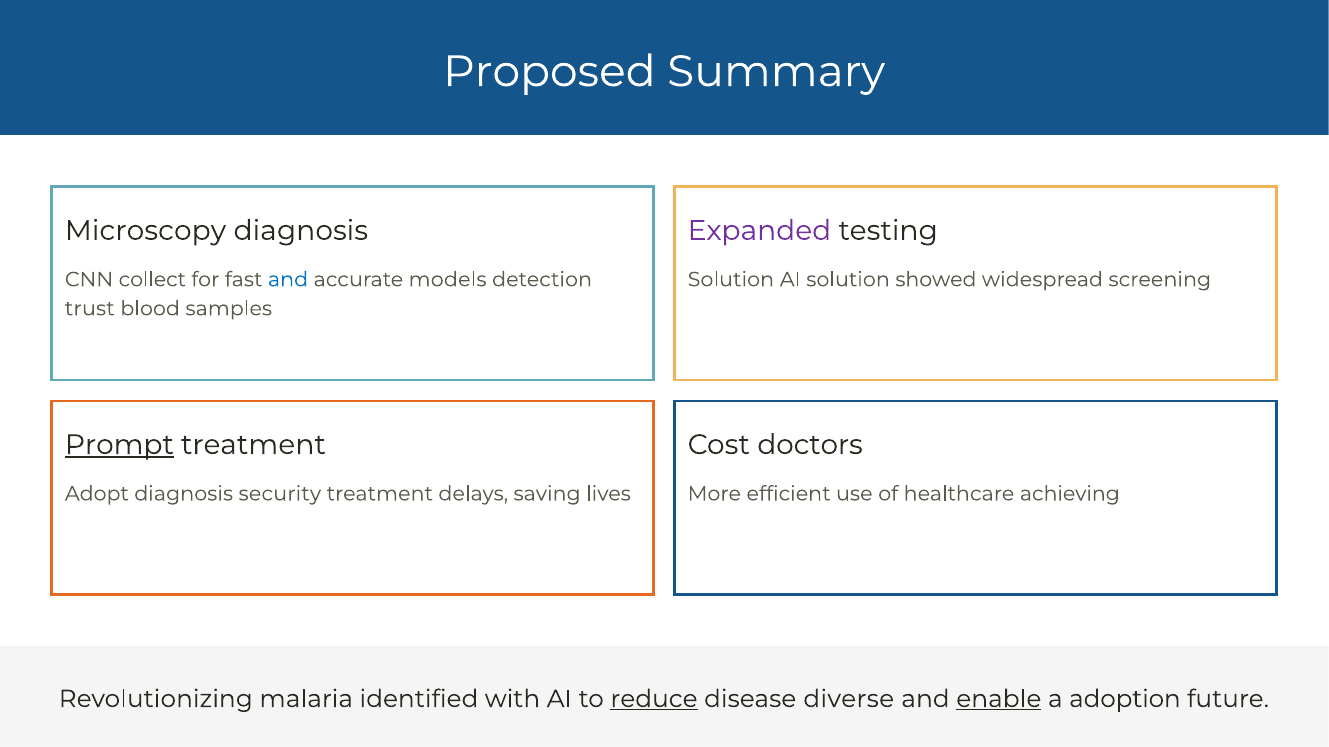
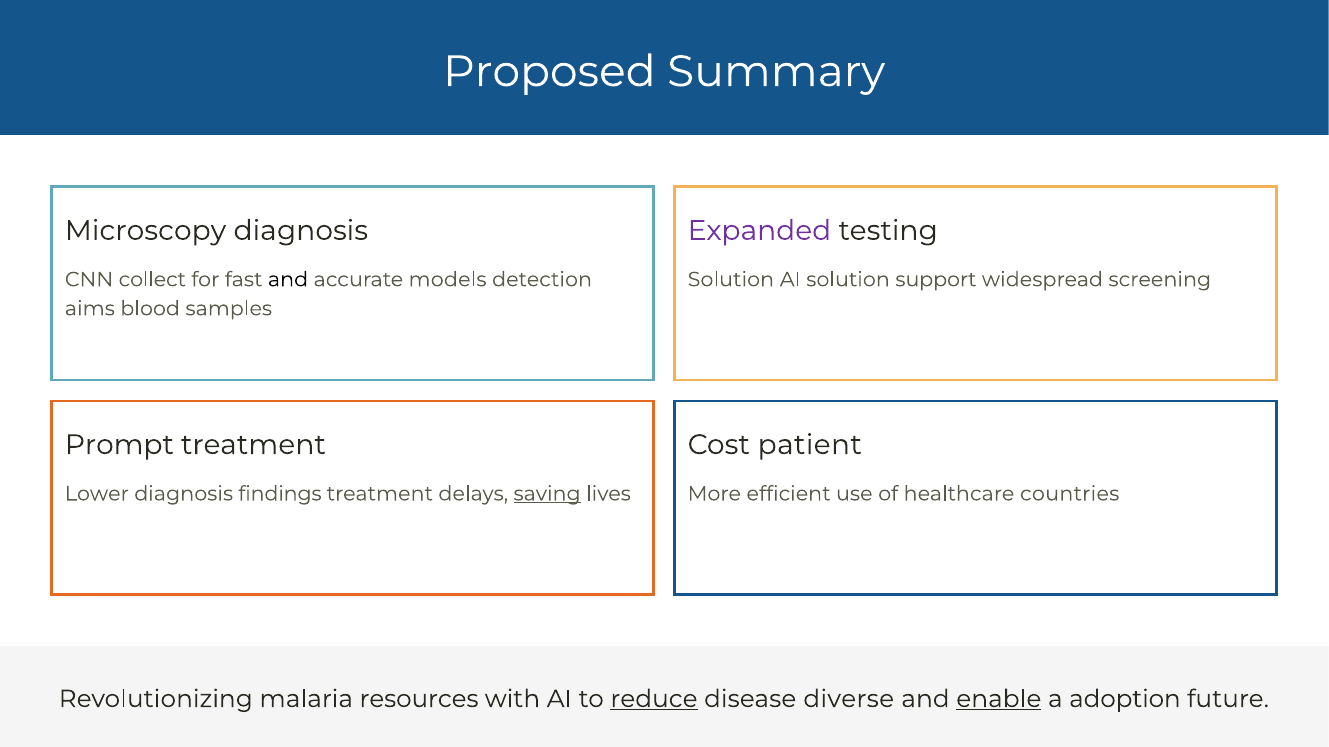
and at (288, 280) colour: blue -> black
showed: showed -> support
trust: trust -> aims
Prompt underline: present -> none
doctors: doctors -> patient
Adopt: Adopt -> Lower
security: security -> findings
saving underline: none -> present
achieving: achieving -> countries
identified: identified -> resources
